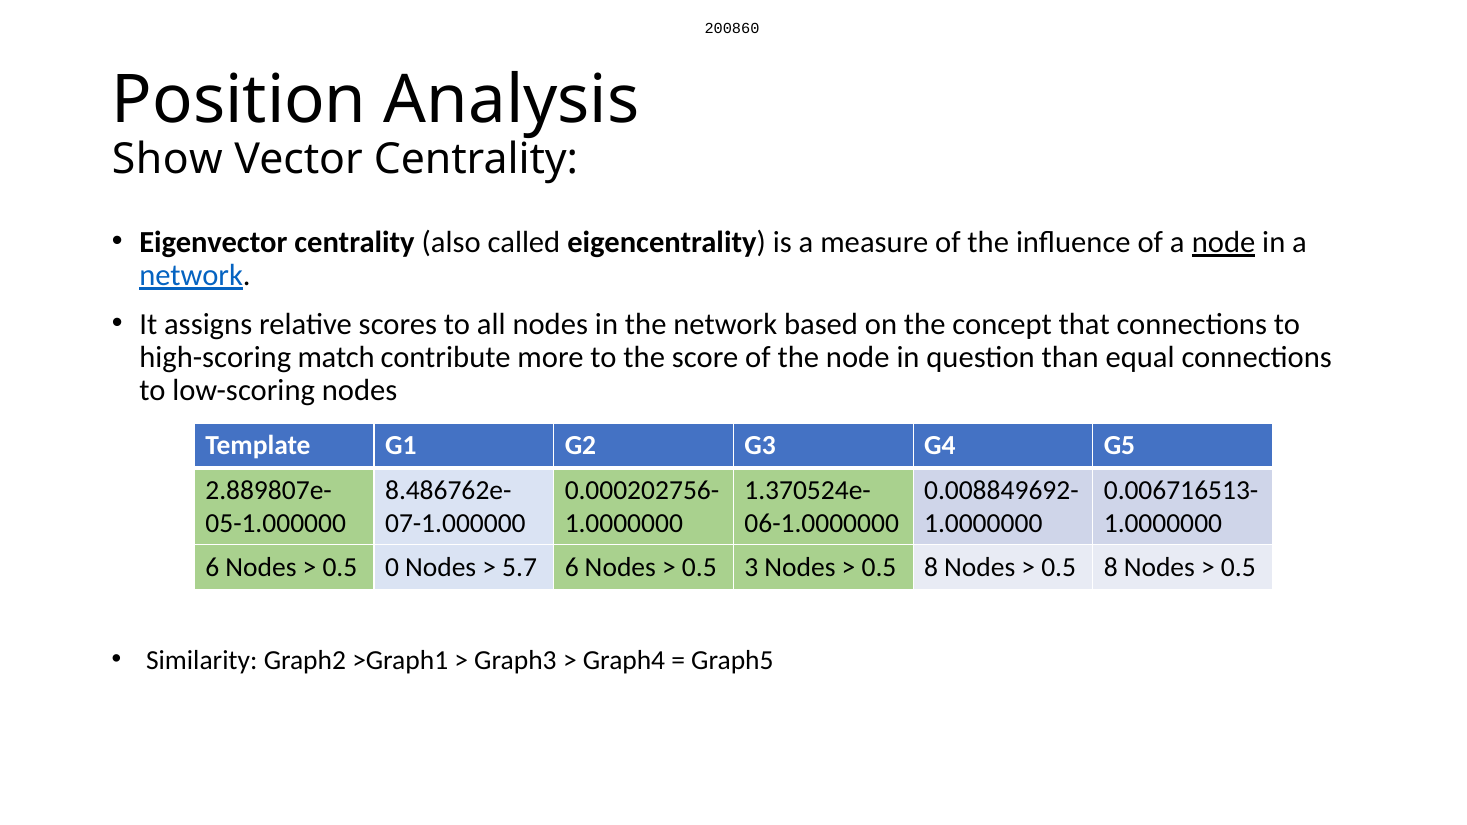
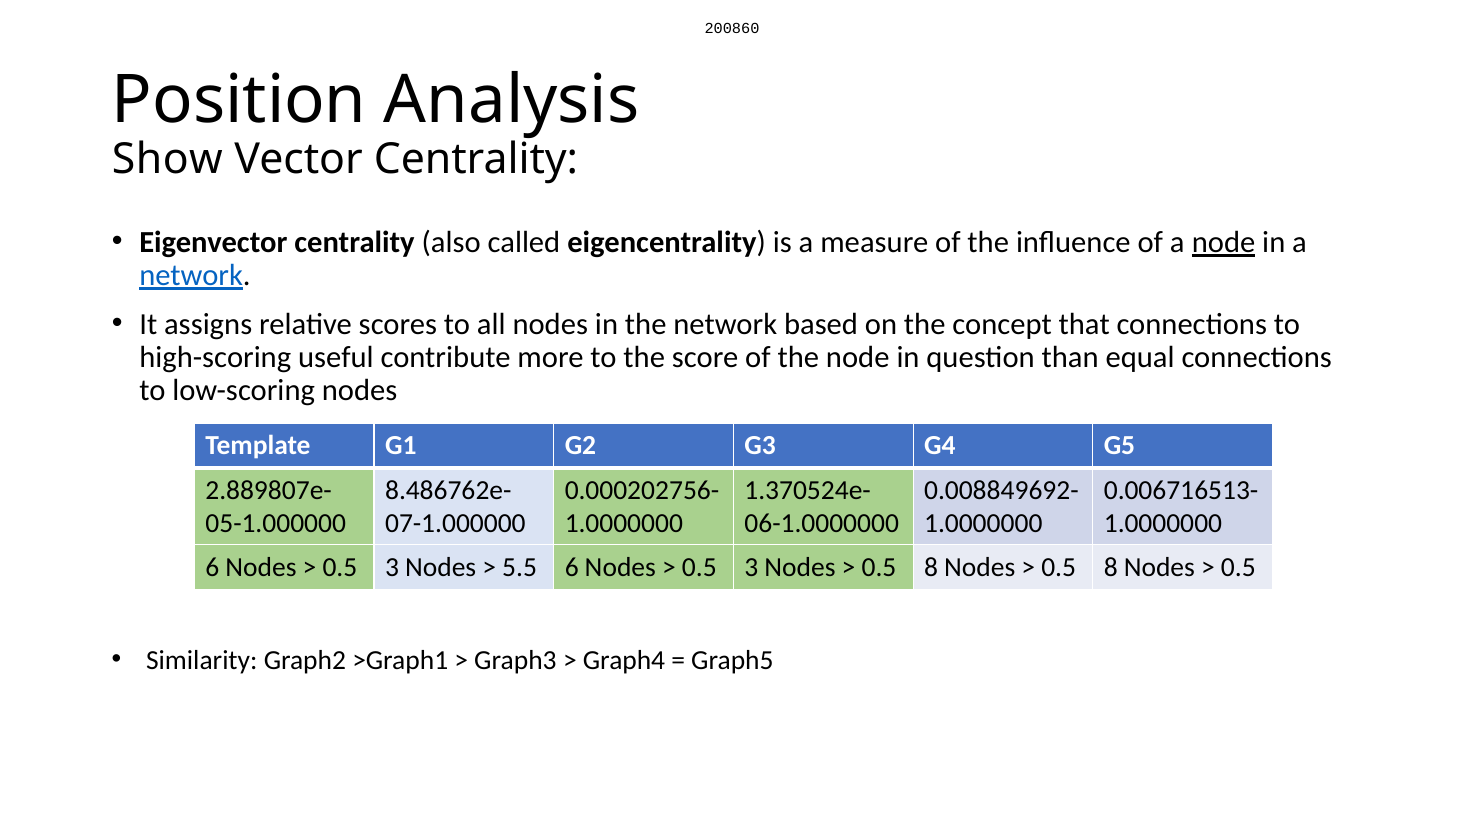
match: match -> useful
0 at (392, 567): 0 -> 3
5.7: 5.7 -> 5.5
